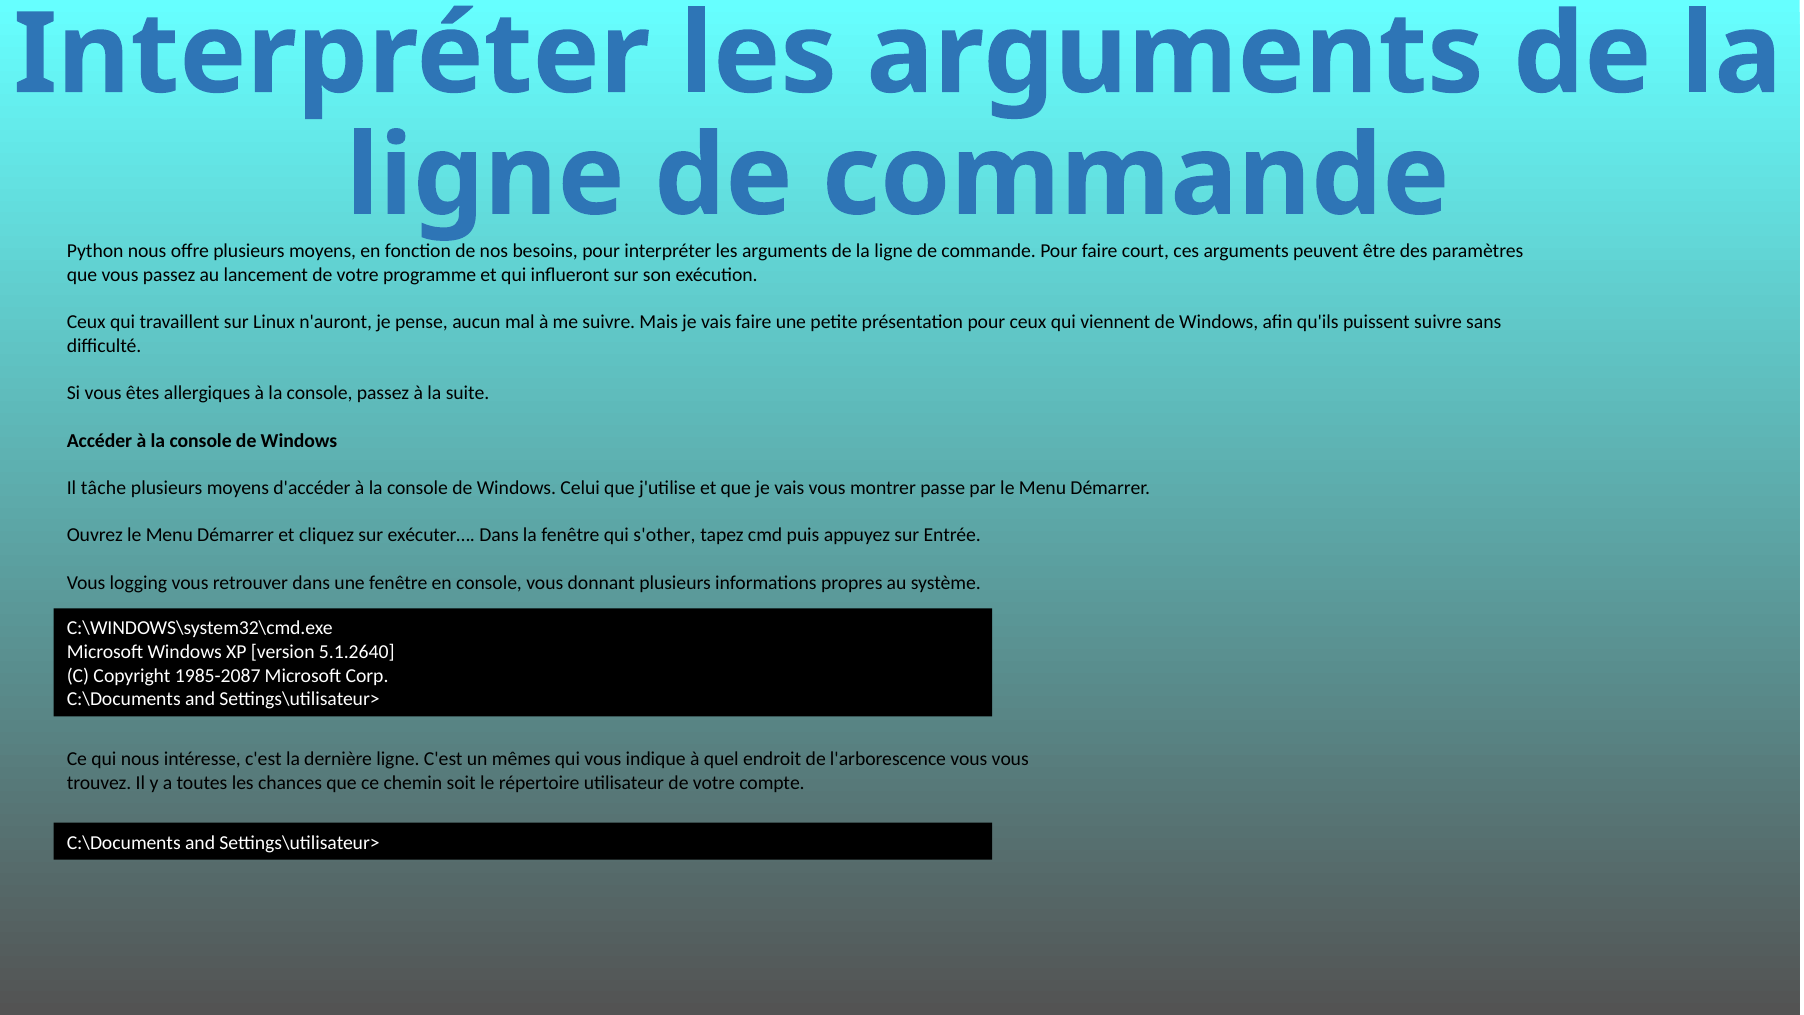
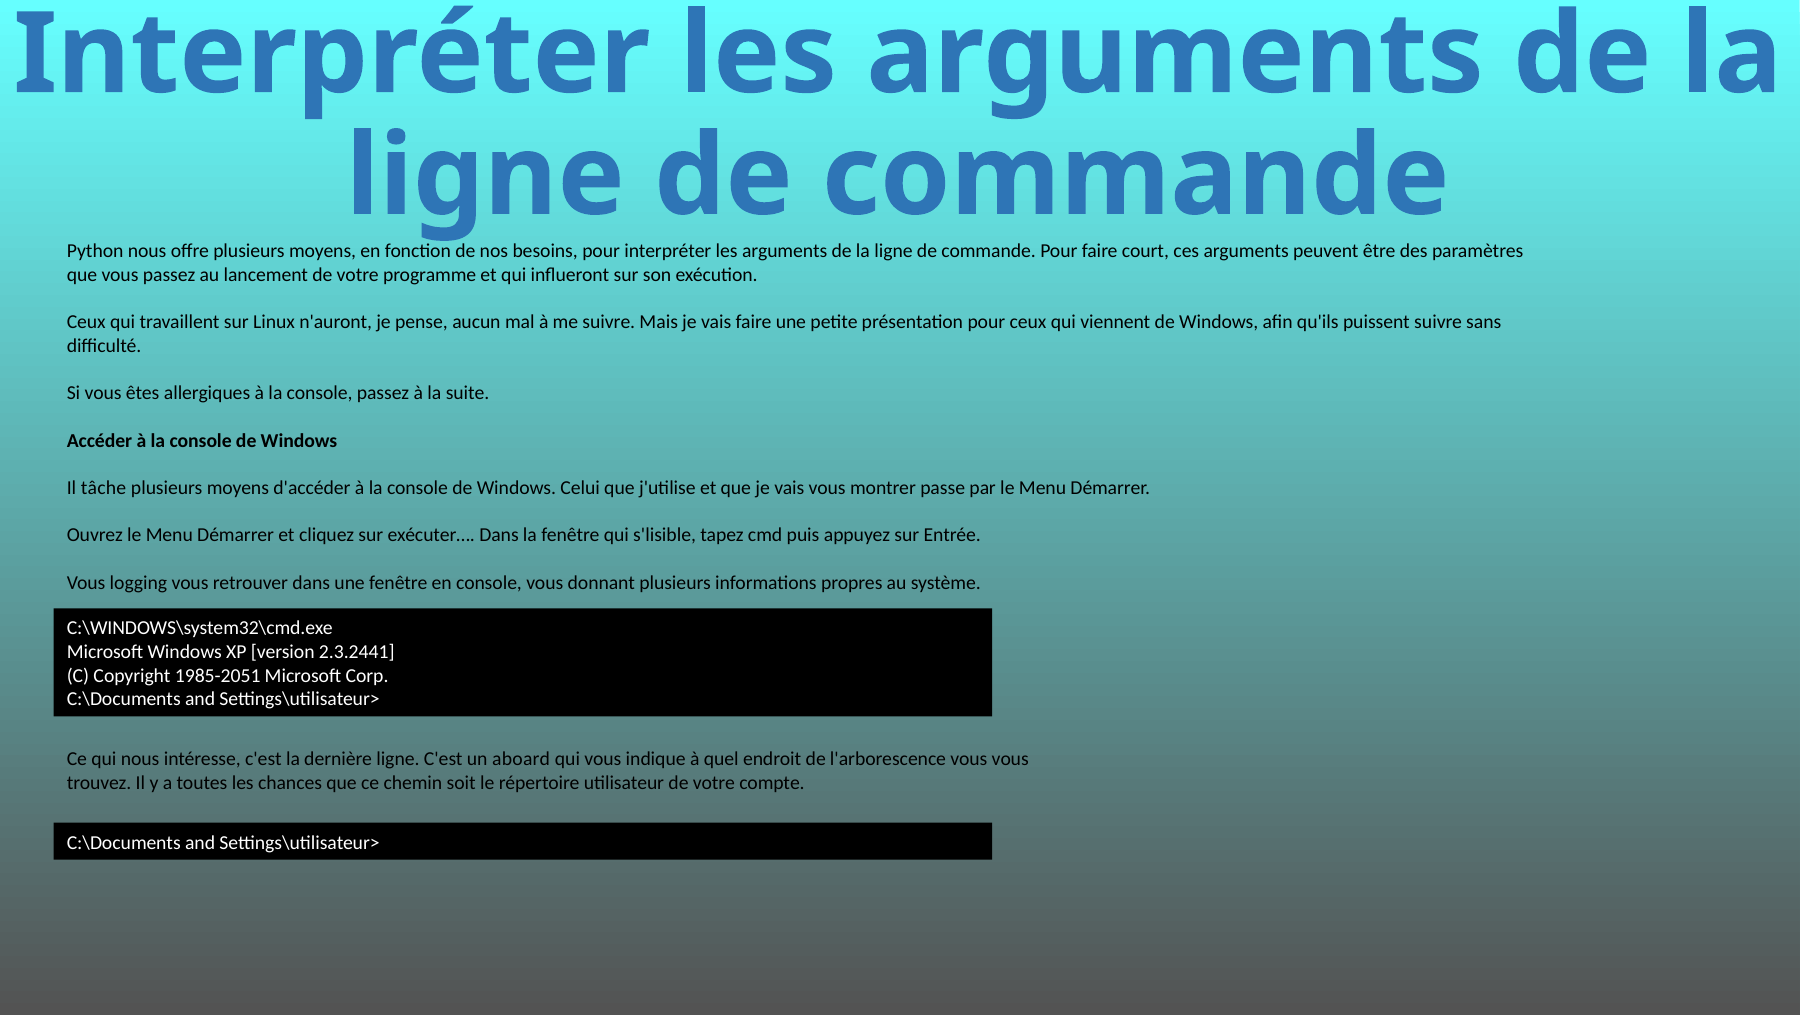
s'other: s'other -> s'lisible
5.1.2640: 5.1.2640 -> 2.3.2441
1985-2087: 1985-2087 -> 1985-2051
mêmes: mêmes -> aboard
